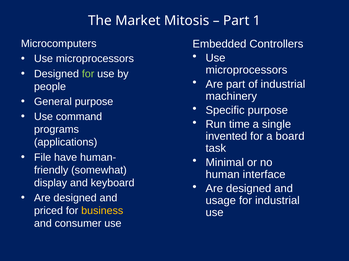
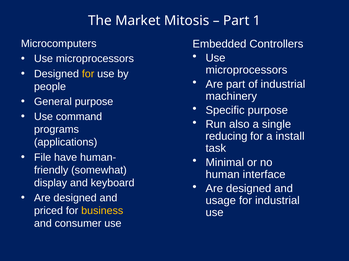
for at (88, 74) colour: light green -> yellow
time: time -> also
invented: invented -> reducing
board: board -> install
